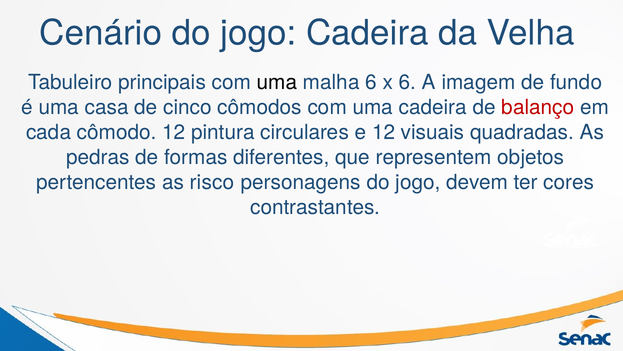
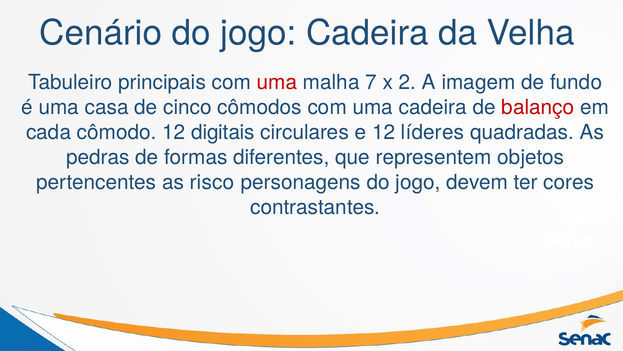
uma at (277, 82) colour: black -> red
malha 6: 6 -> 7
x 6: 6 -> 2
pintura: pintura -> digitais
visuais: visuais -> líderes
